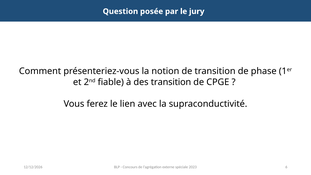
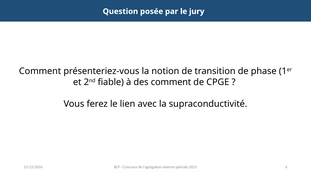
des transition: transition -> comment
